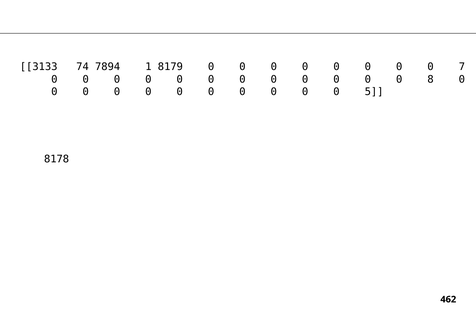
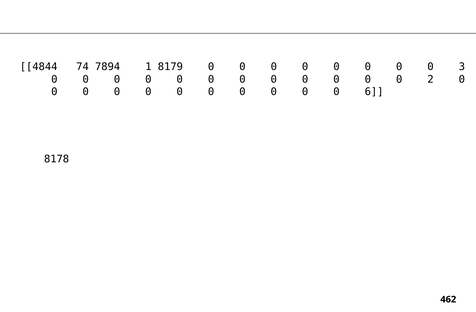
3133: 3133 -> 4844
7: 7 -> 3
8: 8 -> 2
5: 5 -> 6
